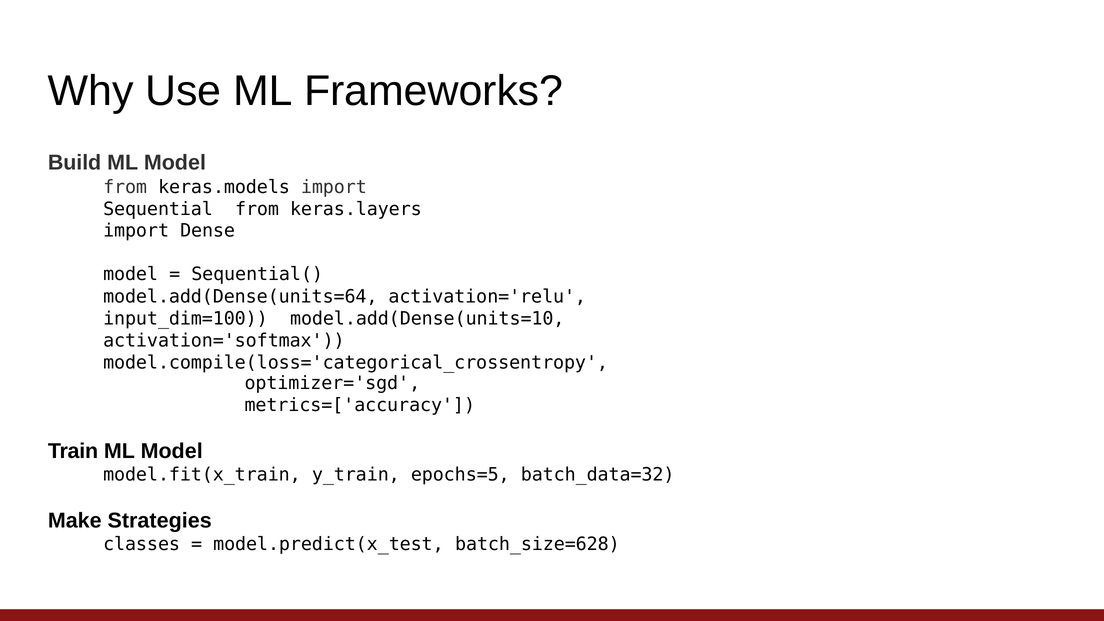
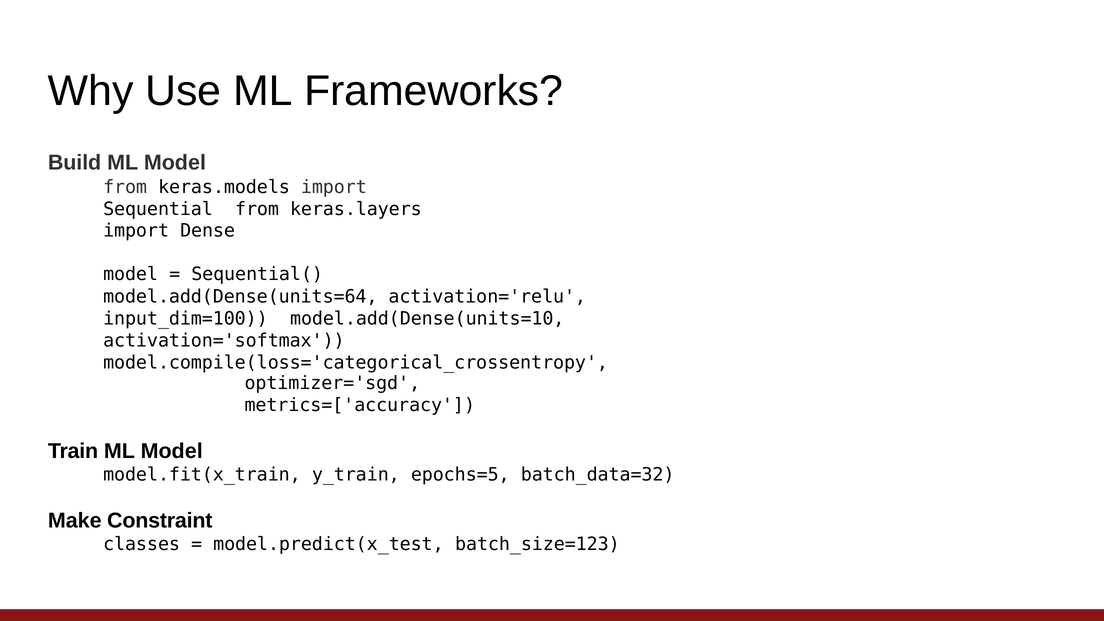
Strategies: Strategies -> Constraint
batch_size=628: batch_size=628 -> batch_size=123
